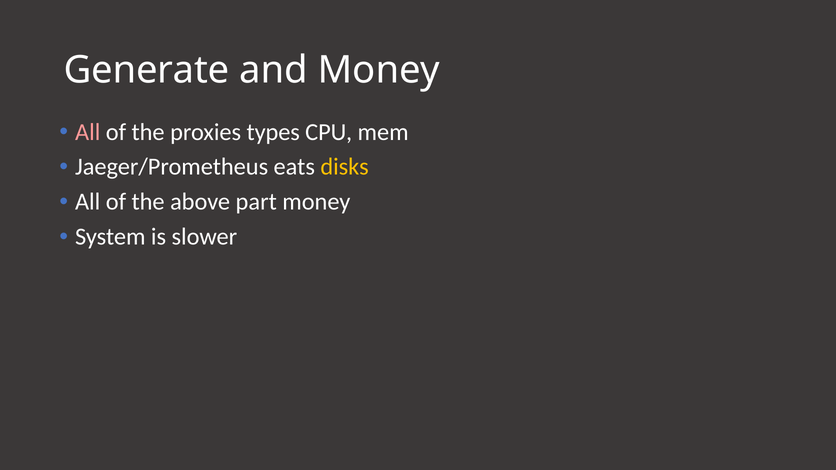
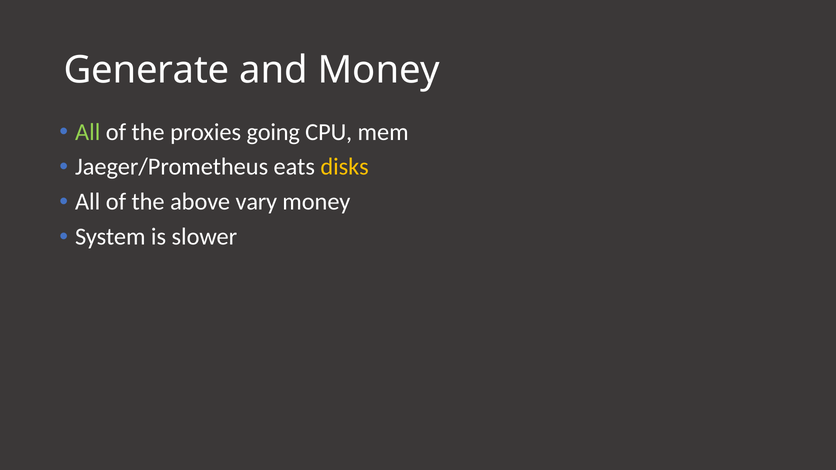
All at (88, 132) colour: pink -> light green
types: types -> going
part: part -> vary
